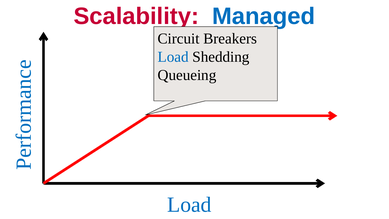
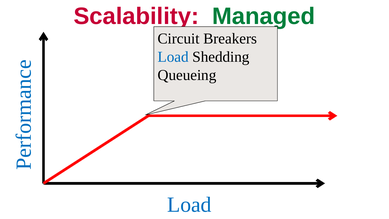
Managed colour: blue -> green
